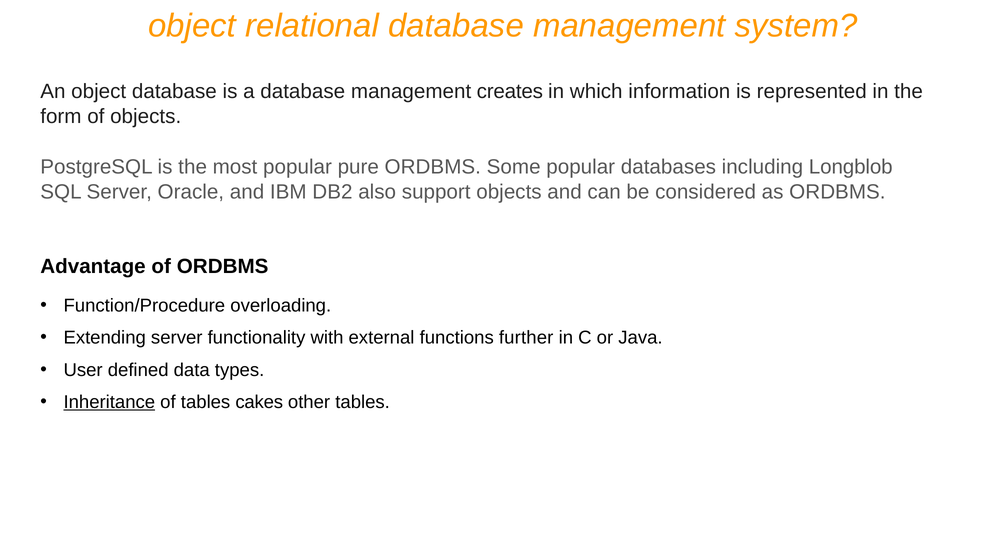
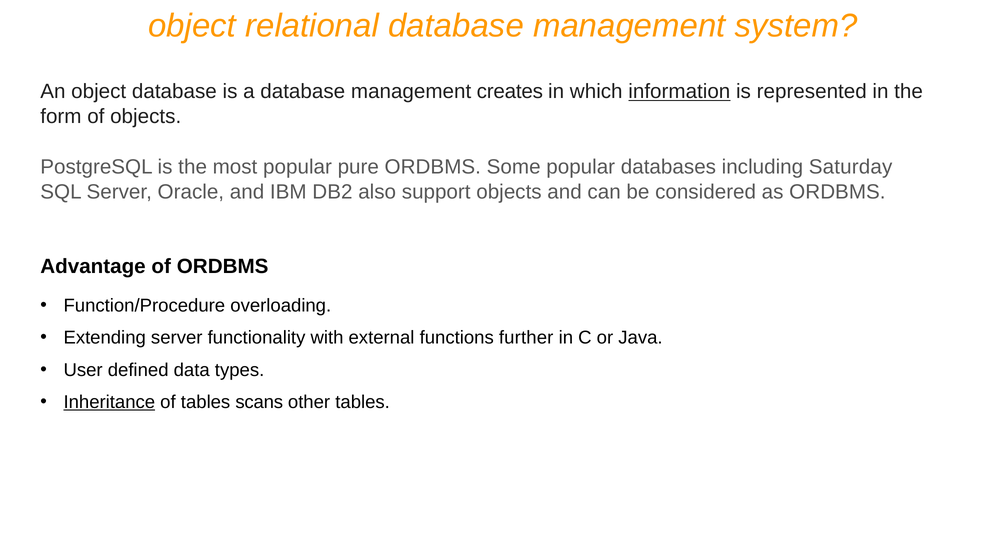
information underline: none -> present
Longblob: Longblob -> Saturday
cakes: cakes -> scans
